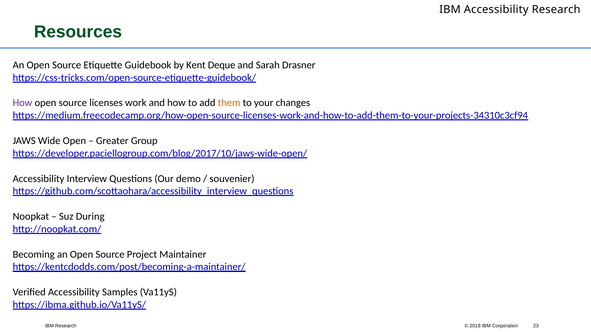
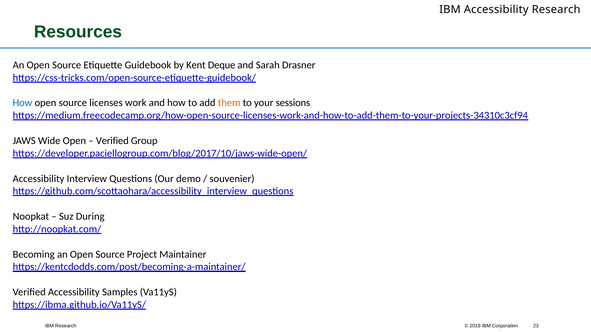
How at (22, 103) colour: purple -> blue
changes: changes -> sessions
Greater at (112, 141): Greater -> Verified
